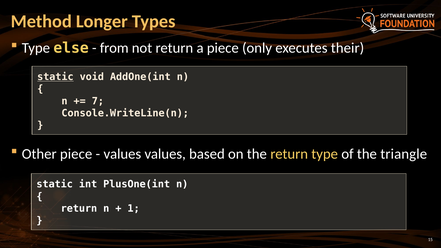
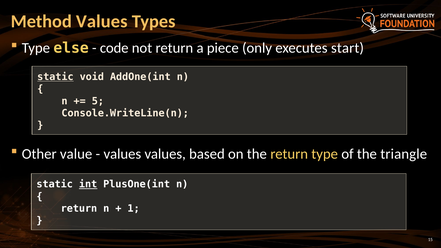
Method Longer: Longer -> Values
from: from -> code
their: their -> start
7: 7 -> 5
Other piece: piece -> value
int underline: none -> present
